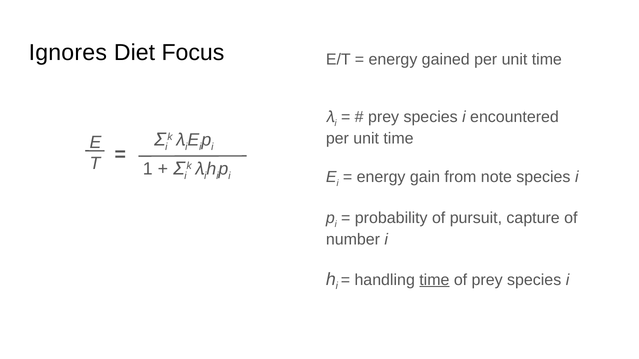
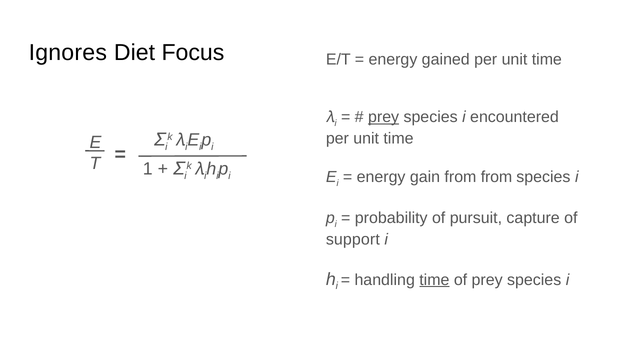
prey at (384, 117) underline: none -> present
from note: note -> from
number: number -> support
